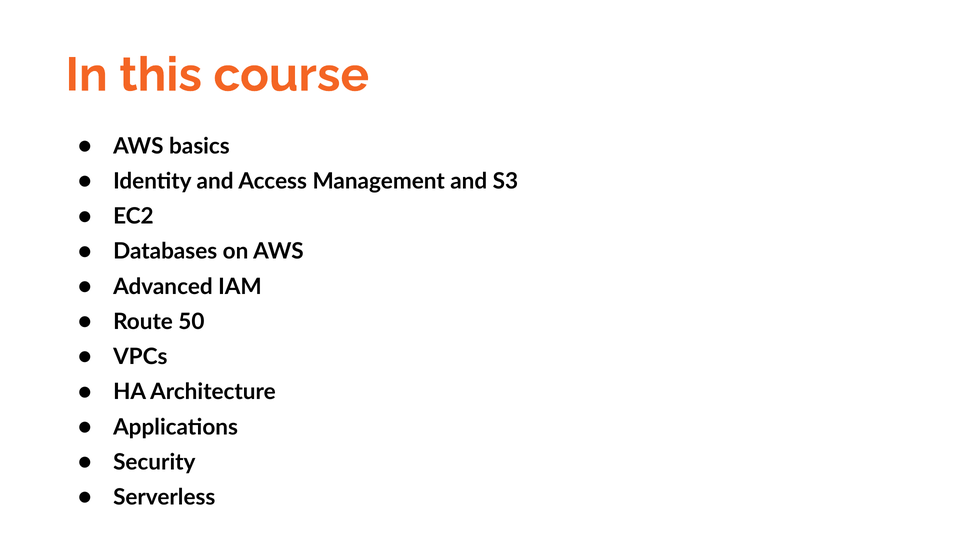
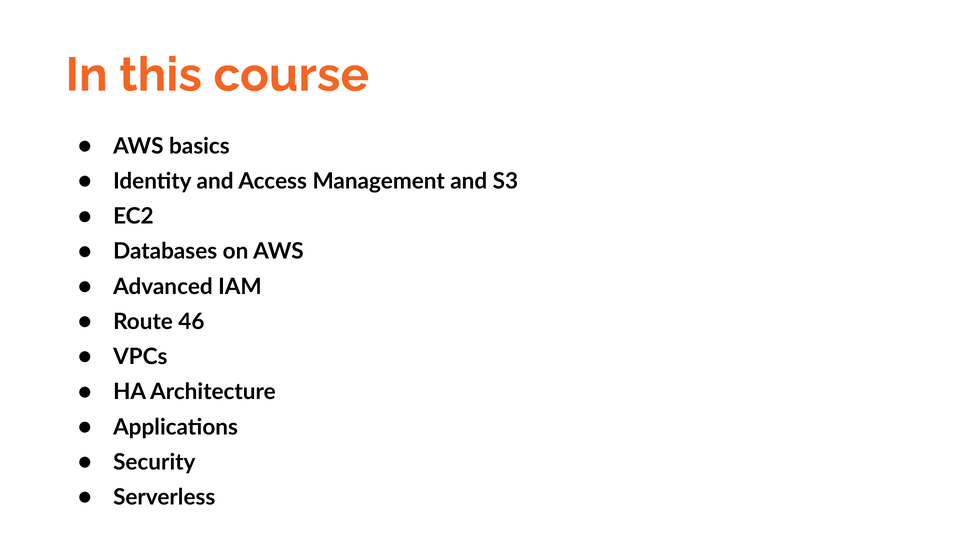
50: 50 -> 46
